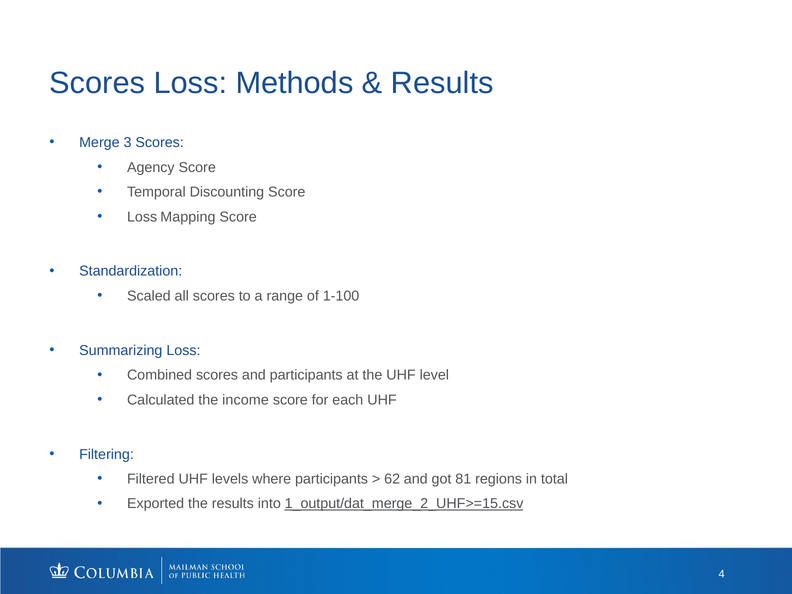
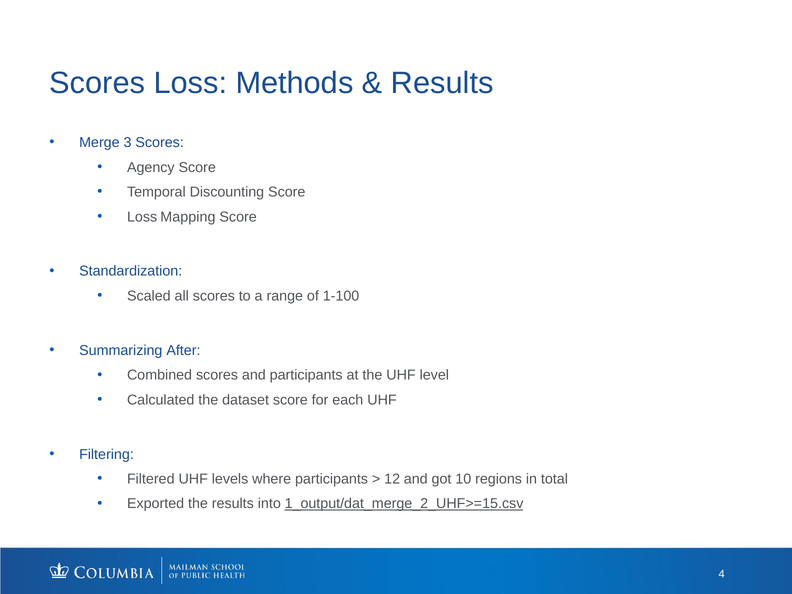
Summarizing Loss: Loss -> After
income: income -> dataset
62: 62 -> 12
81: 81 -> 10
